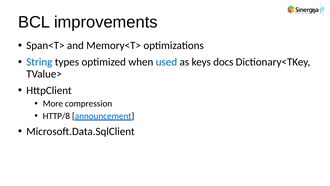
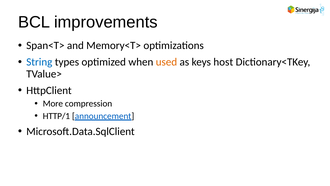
used colour: blue -> orange
docs: docs -> host
HTTP/8: HTTP/8 -> HTTP/1
